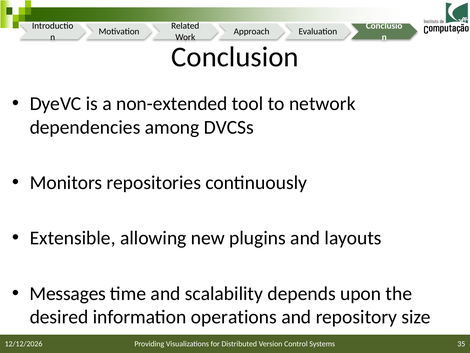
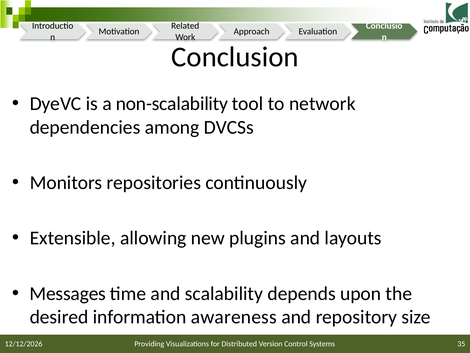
non-extended: non-extended -> non-scalability
operations: operations -> awareness
